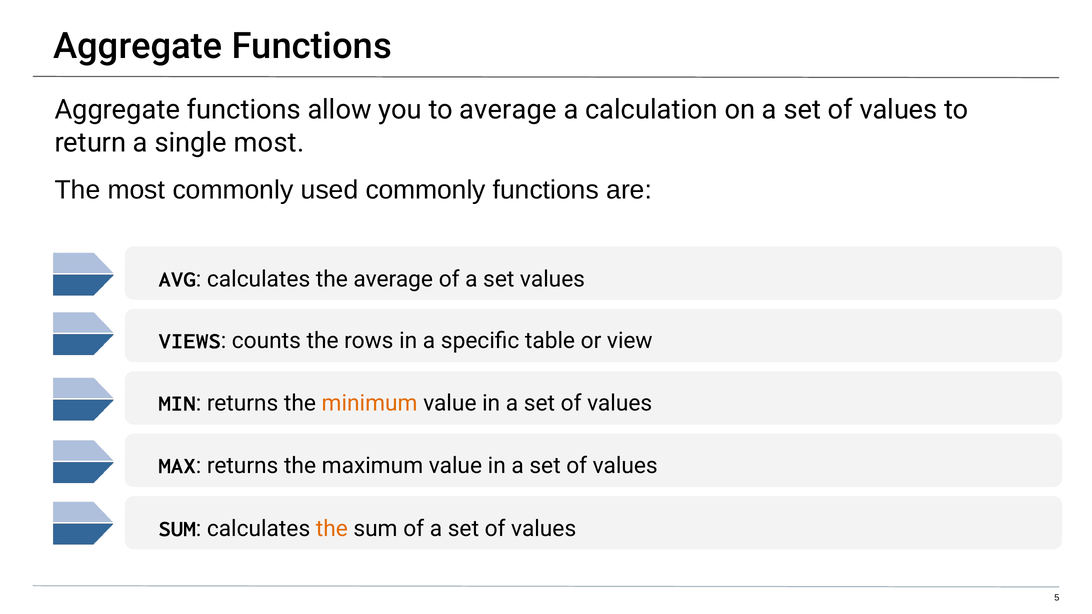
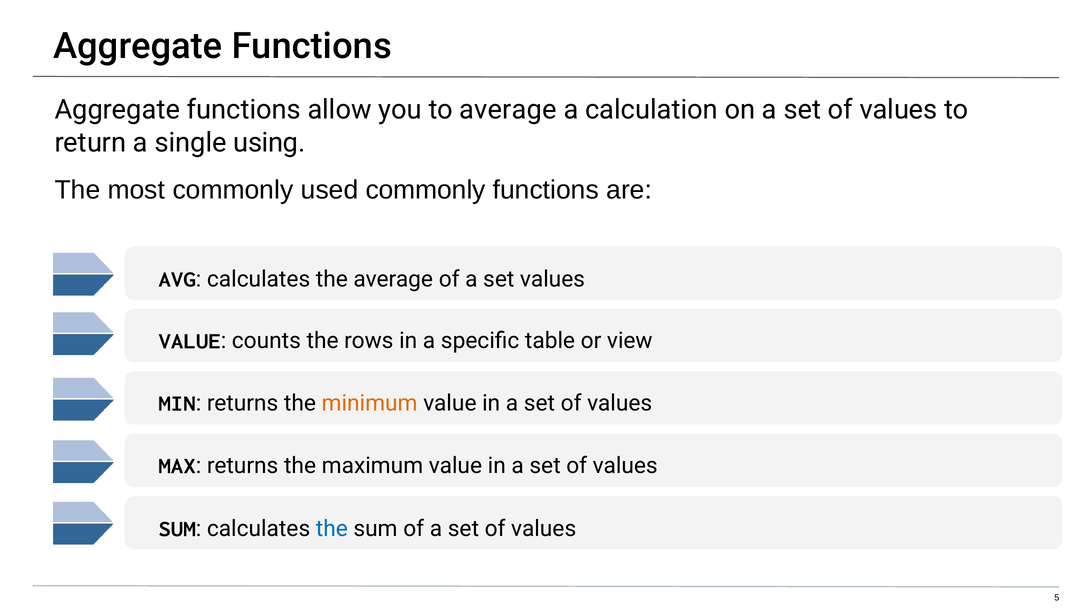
single most: most -> using
VIEWS at (190, 341): VIEWS -> VALUE
the at (332, 529) colour: orange -> blue
